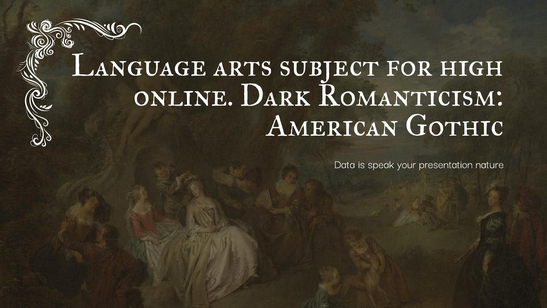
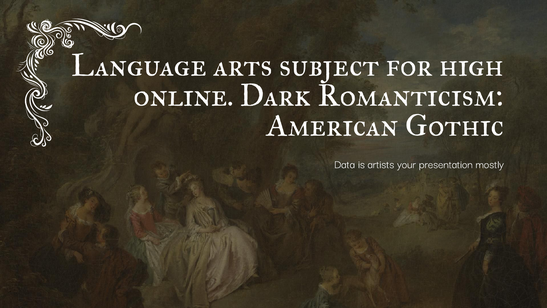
speak: speak -> artists
nature: nature -> mostly
